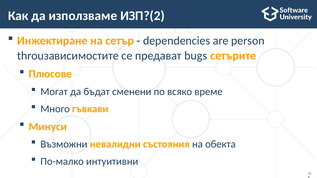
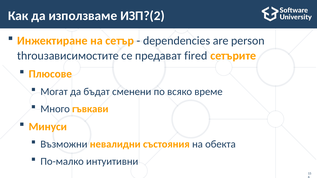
bugs: bugs -> fired
